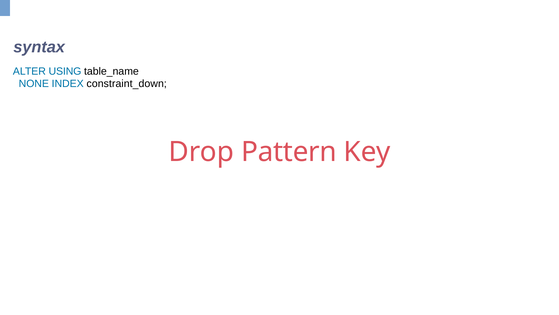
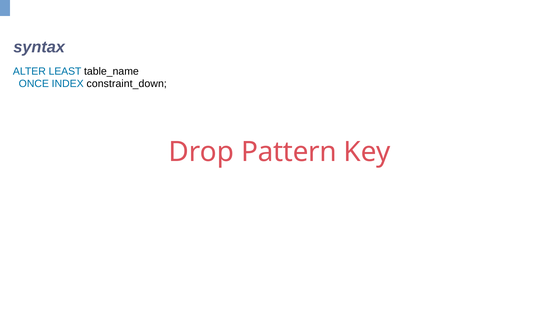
USING: USING -> LEAST
NONE: NONE -> ONCE
